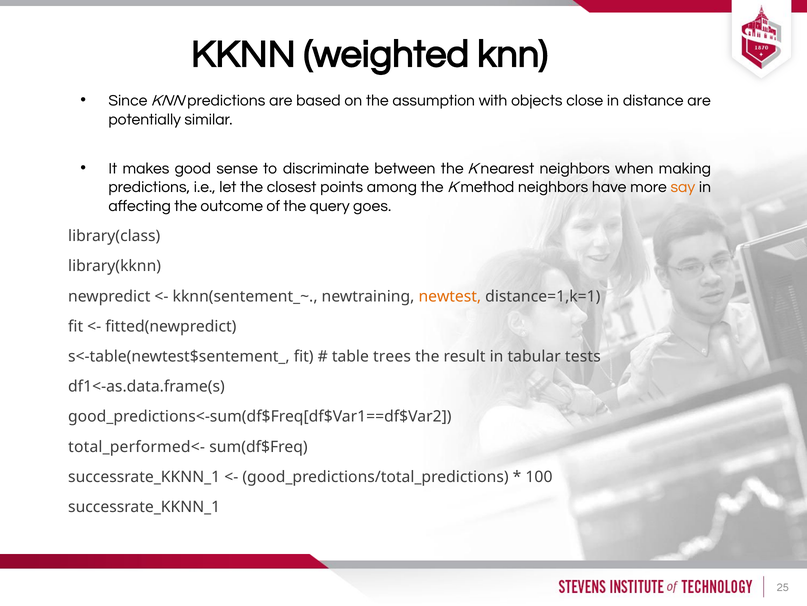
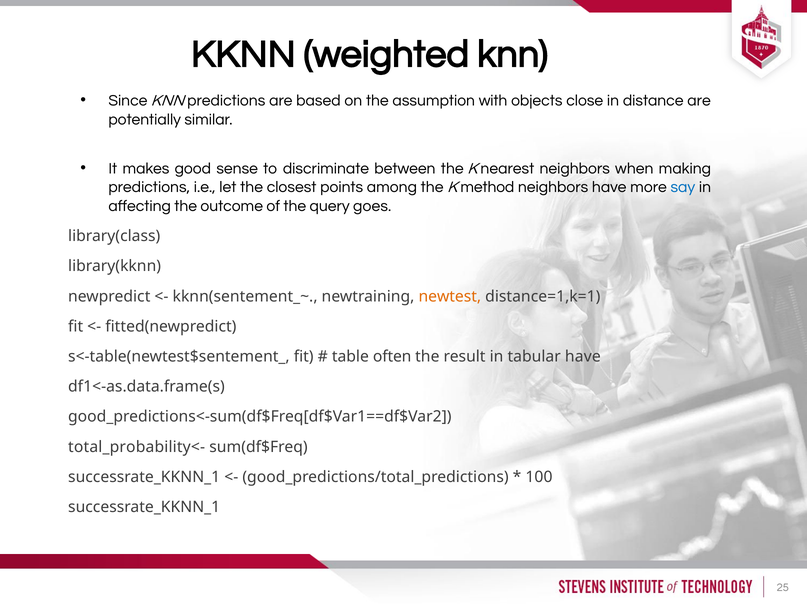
say colour: orange -> blue
trees: trees -> often
tabular tests: tests -> have
total_performed<-: total_performed<- -> total_probability<-
